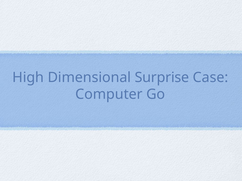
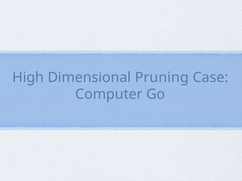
Surprise: Surprise -> Pruning
